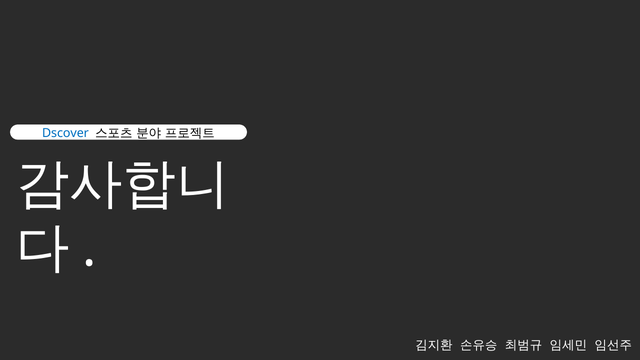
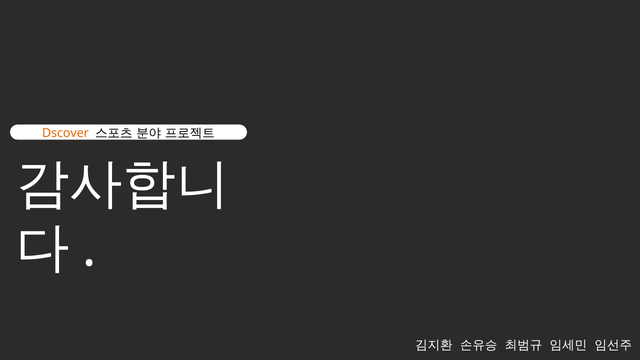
Dscover colour: blue -> orange
